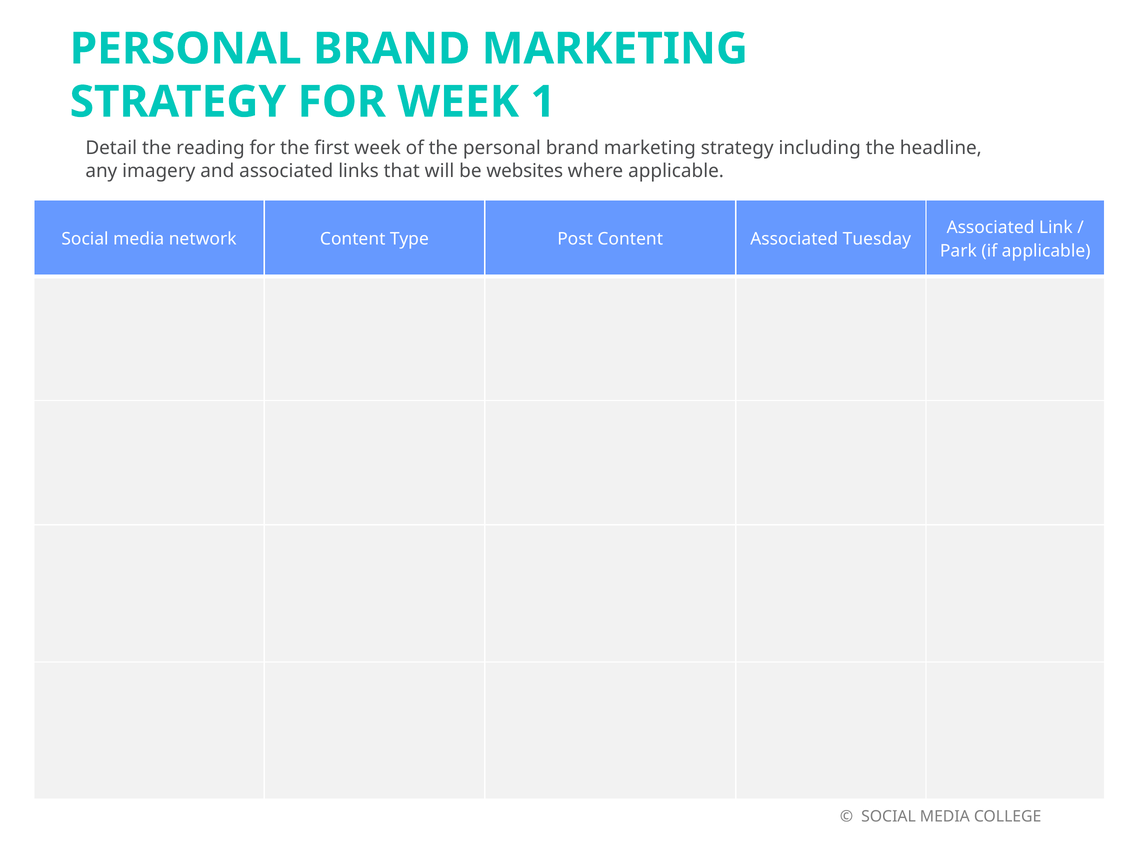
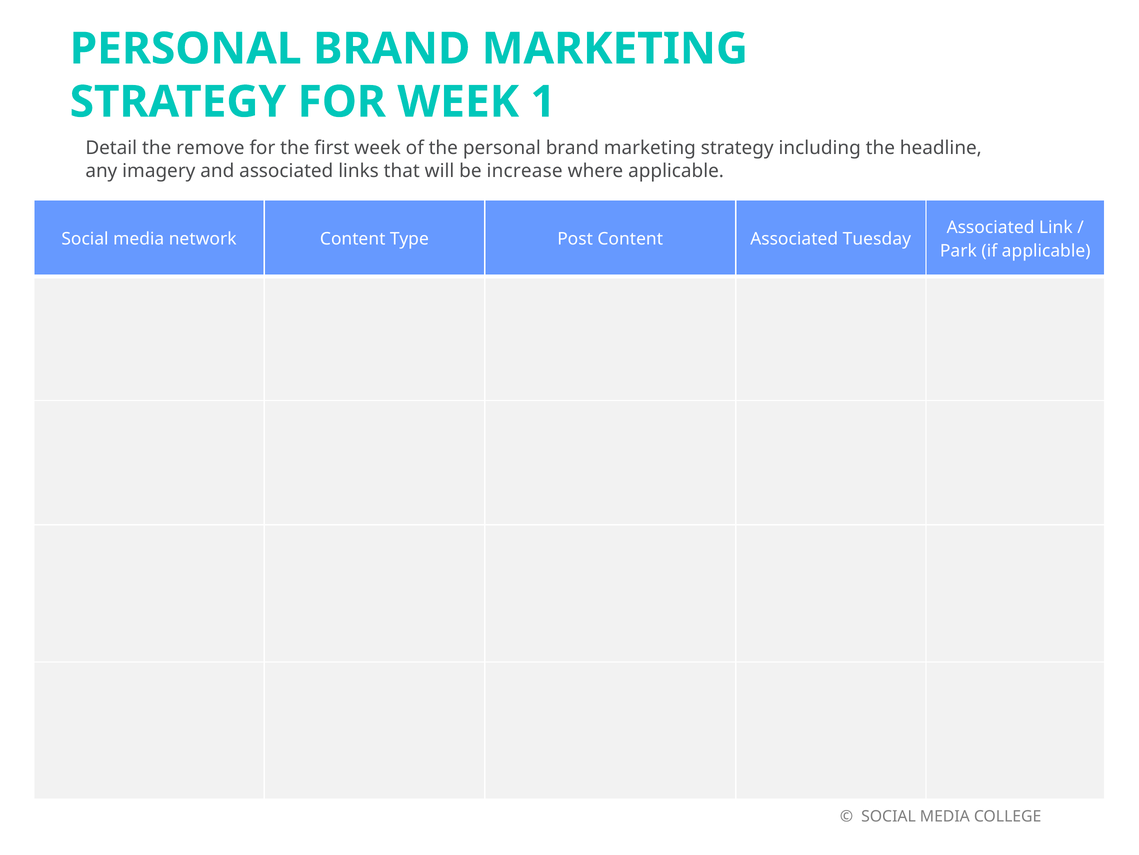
reading: reading -> remove
websites: websites -> increase
